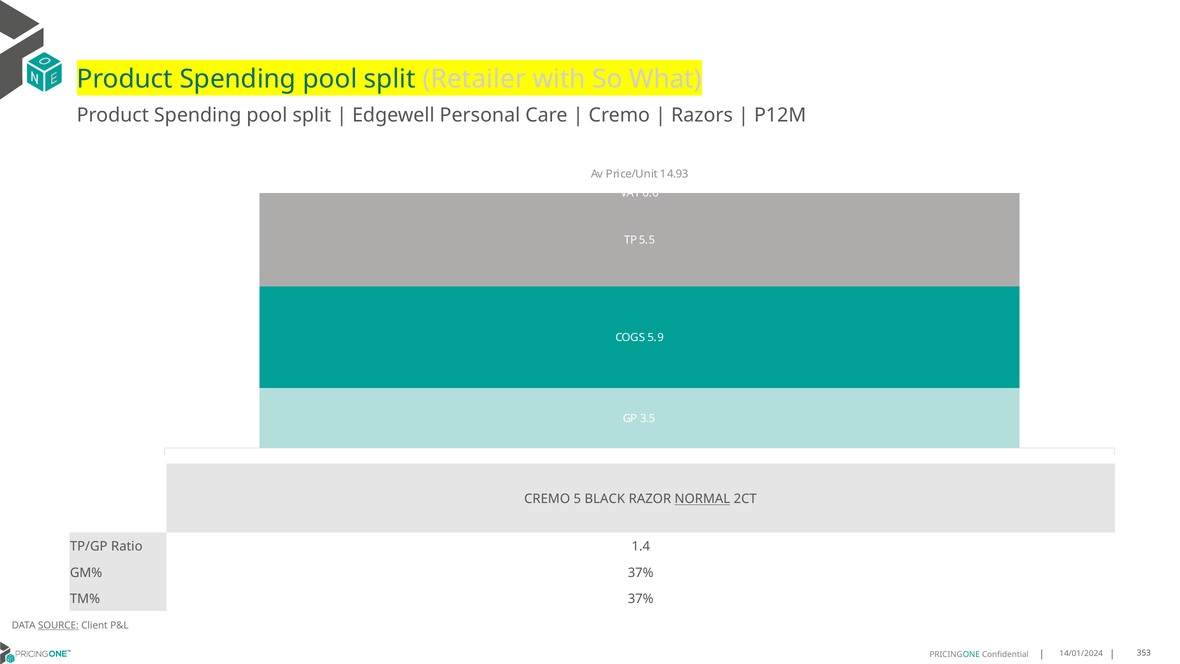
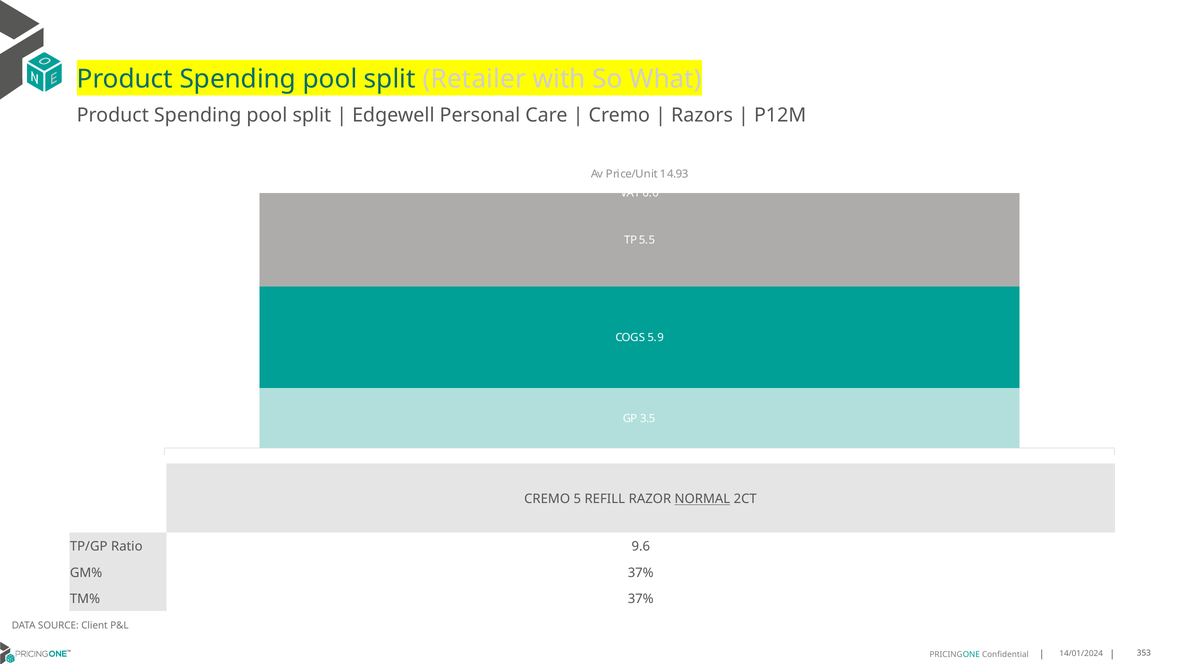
BLACK: BLACK -> REFILL
1.4: 1.4 -> 9.6
SOURCE underline: present -> none
